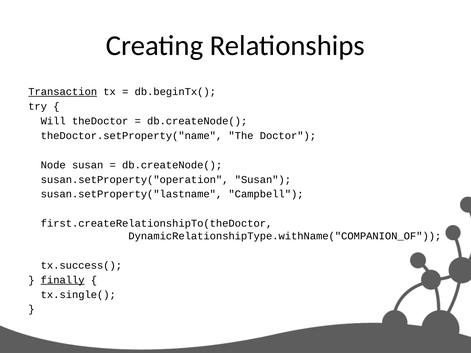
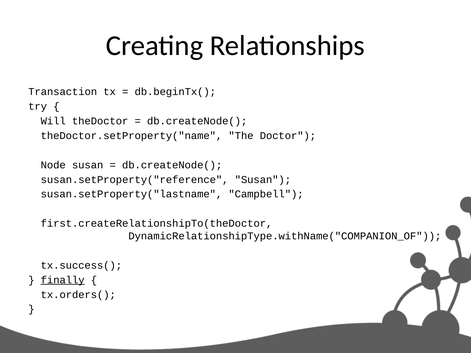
Transaction underline: present -> none
susan.setProperty("operation: susan.setProperty("operation -> susan.setProperty("reference
tx.single(: tx.single( -> tx.orders(
